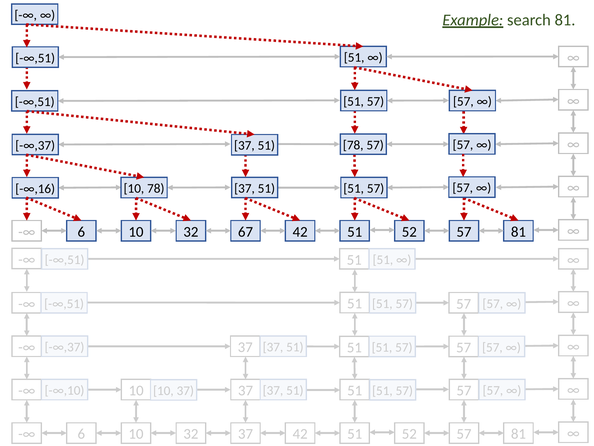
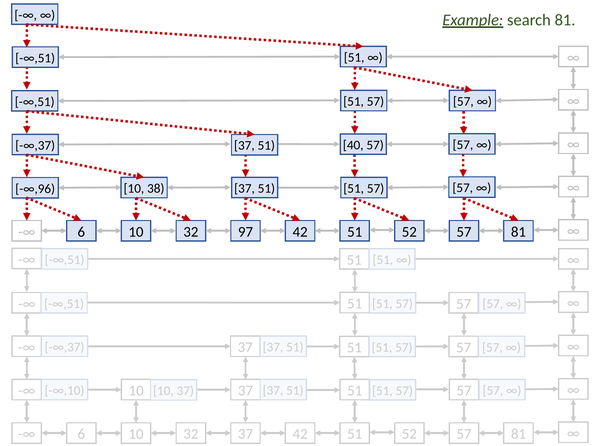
78 at (353, 145): 78 -> 40
-∞,16: -∞,16 -> -∞,96
10 78: 78 -> 38
67: 67 -> 97
